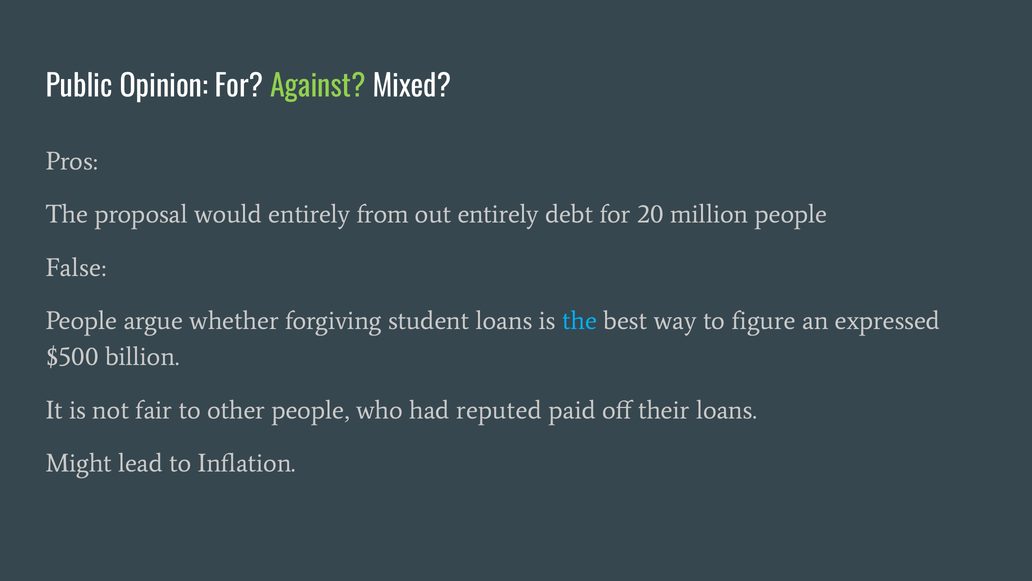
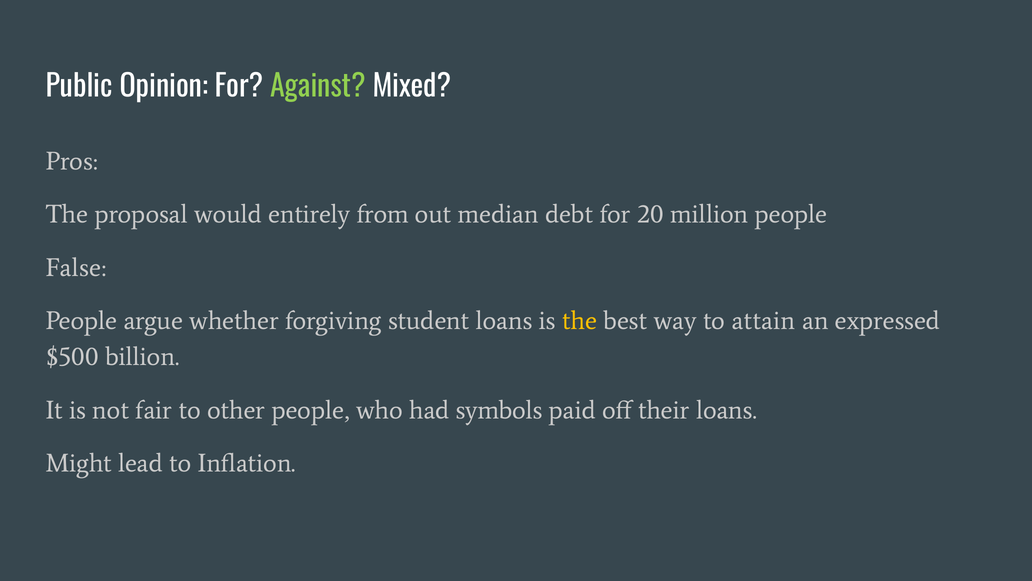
out entirely: entirely -> median
the at (580, 321) colour: light blue -> yellow
figure: figure -> attain
reputed: reputed -> symbols
